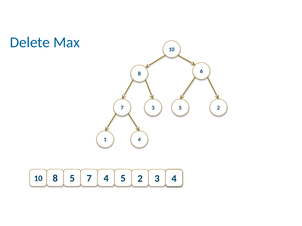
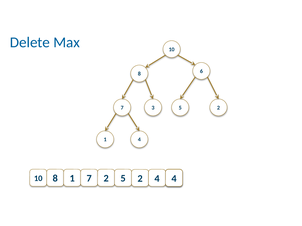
8 5: 5 -> 1
7 4: 4 -> 2
5 2 3: 3 -> 4
